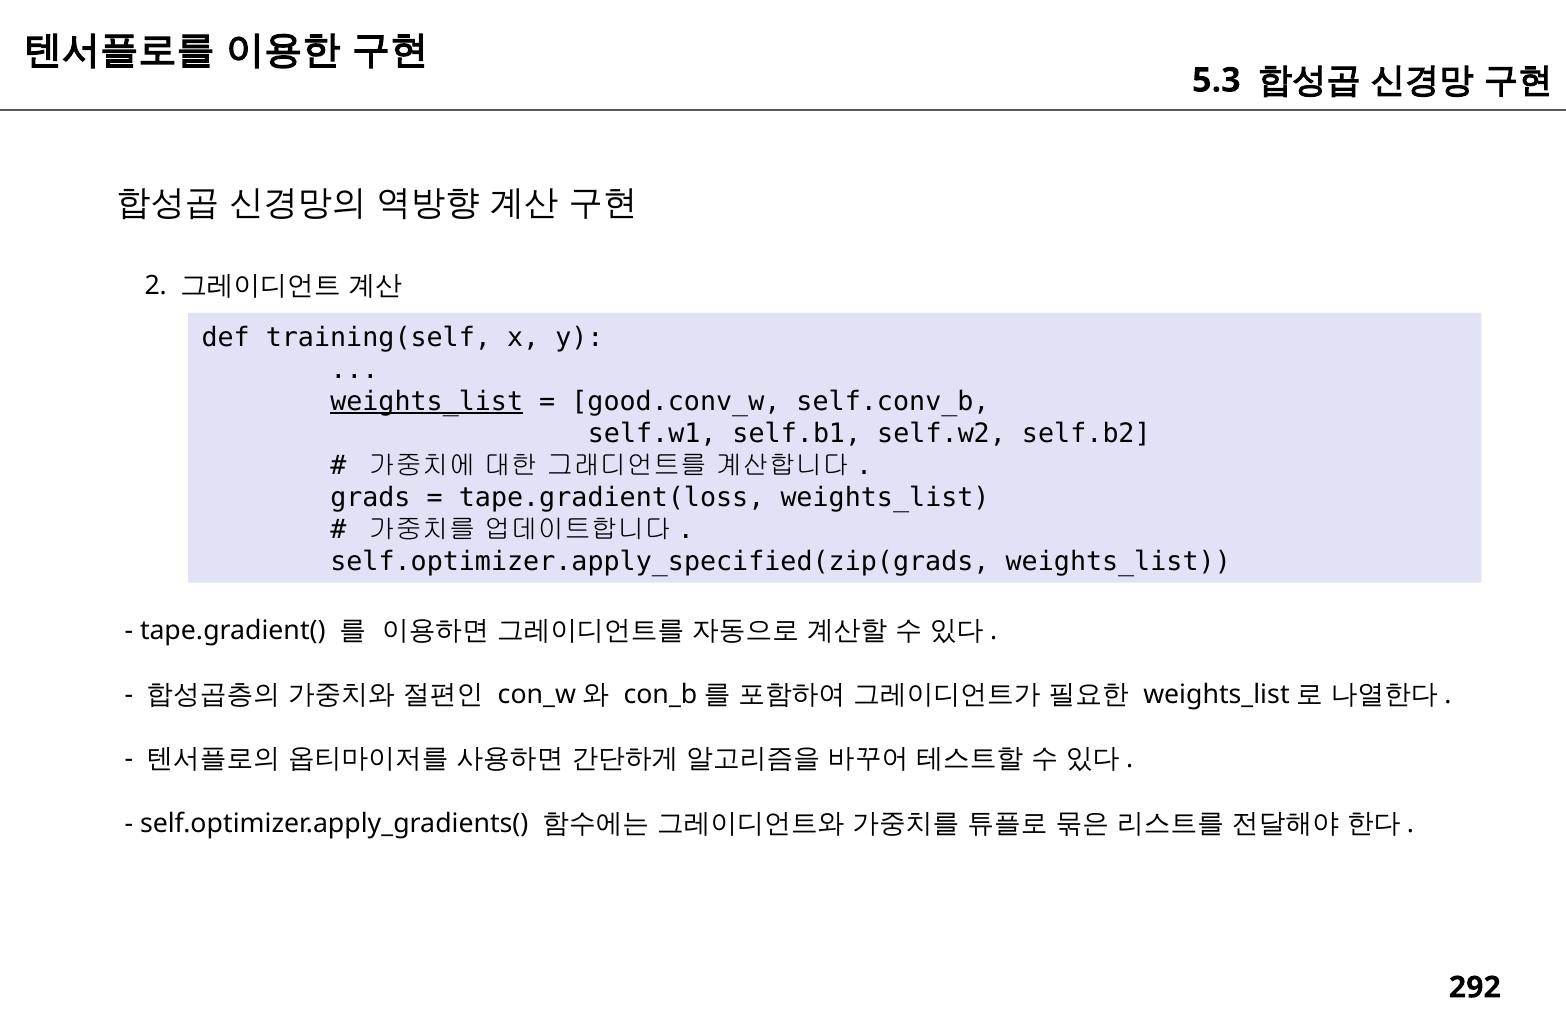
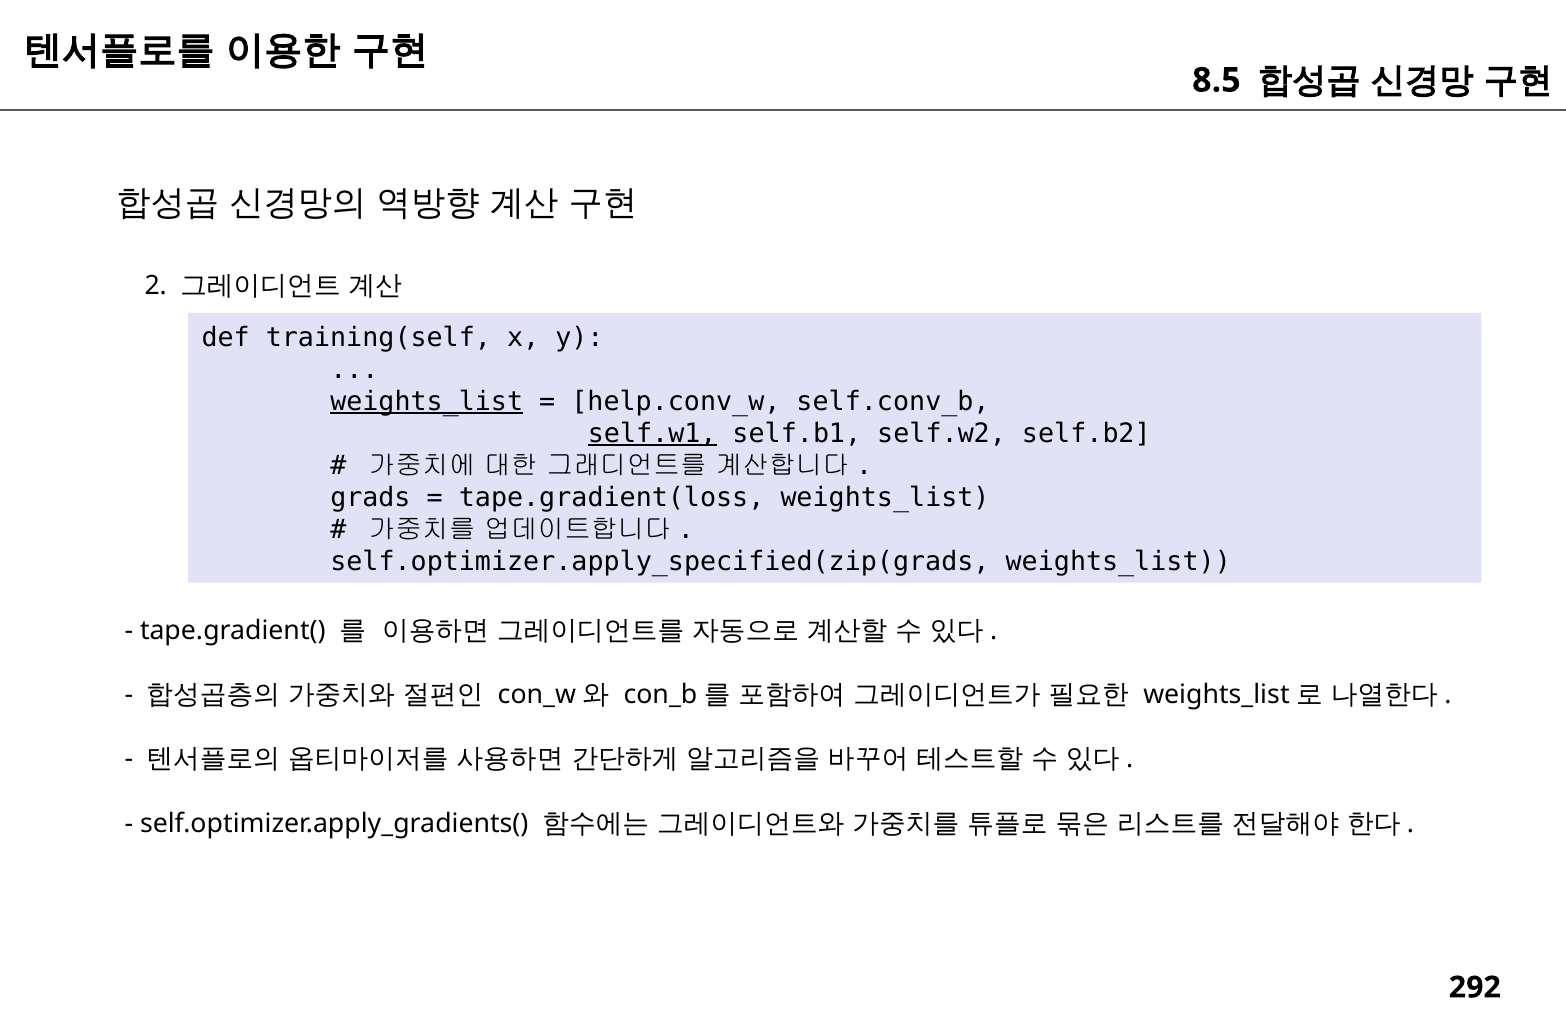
5.3: 5.3 -> 8.5
good.conv_w: good.conv_w -> help.conv_w
self.w1 underline: none -> present
